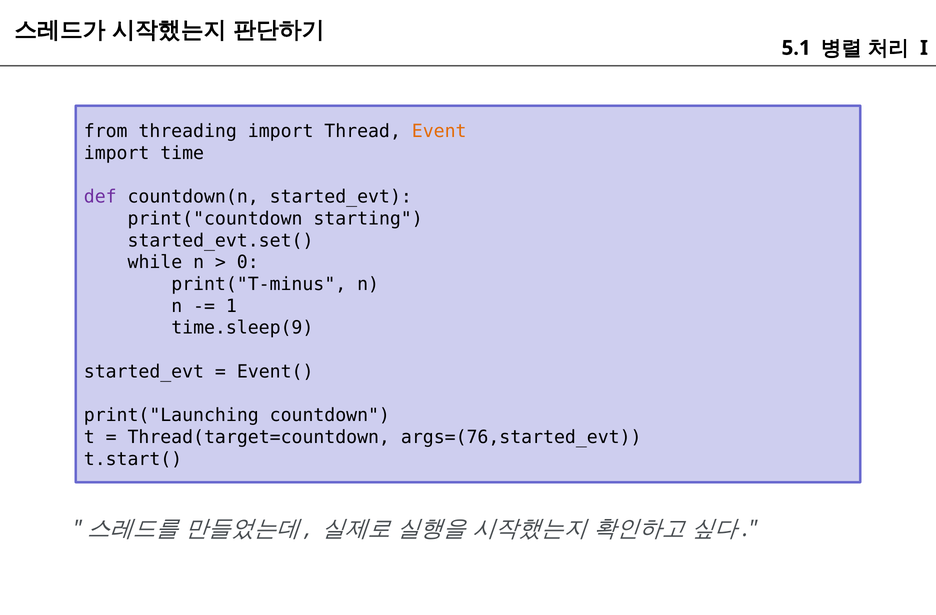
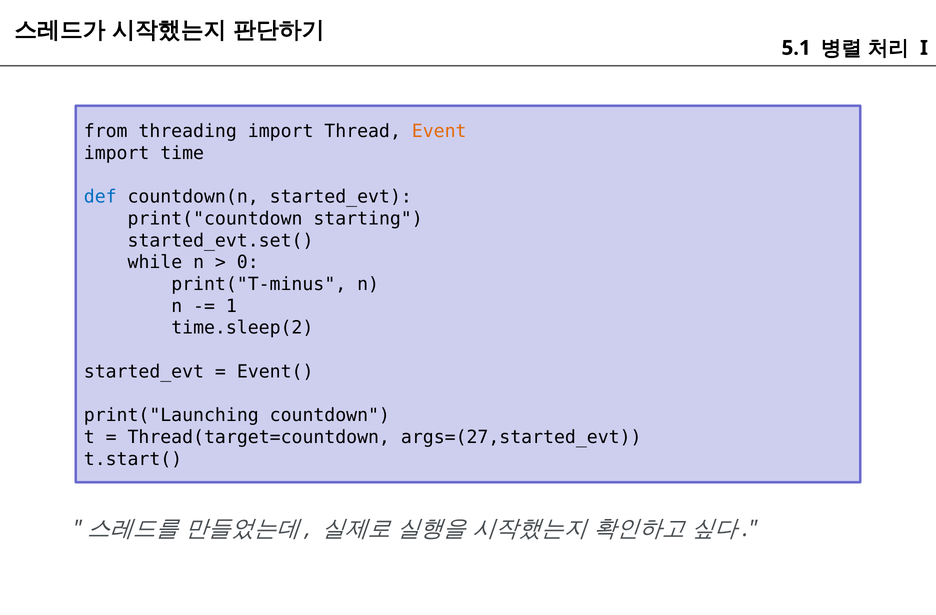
def colour: purple -> blue
time.sleep(9: time.sleep(9 -> time.sleep(2
args=(76,started_evt: args=(76,started_evt -> args=(27,started_evt
